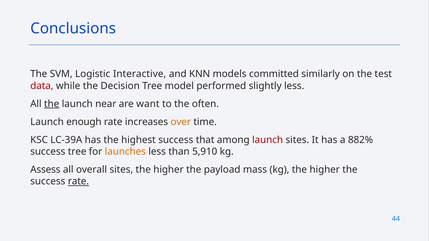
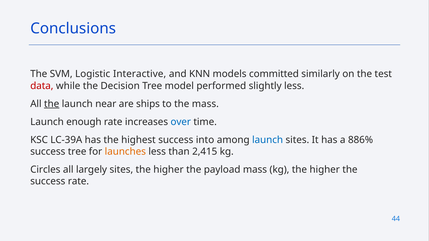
want: want -> ships
the often: often -> mass
over colour: orange -> blue
that: that -> into
launch at (268, 140) colour: red -> blue
882%: 882% -> 886%
5,910: 5,910 -> 2,415
Assess: Assess -> Circles
overall: overall -> largely
rate at (78, 182) underline: present -> none
